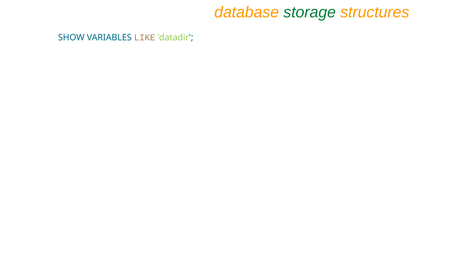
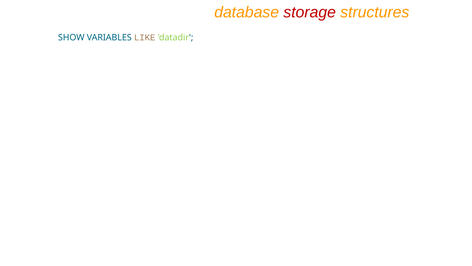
storage colour: green -> red
